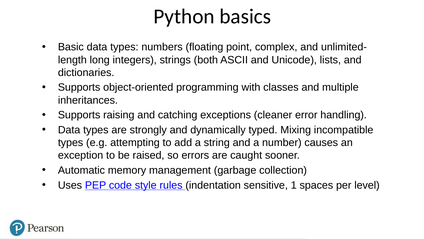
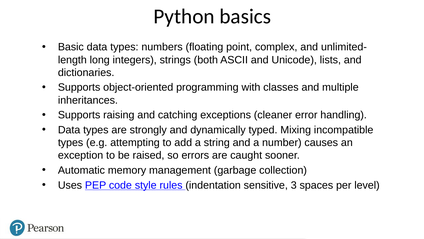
1: 1 -> 3
